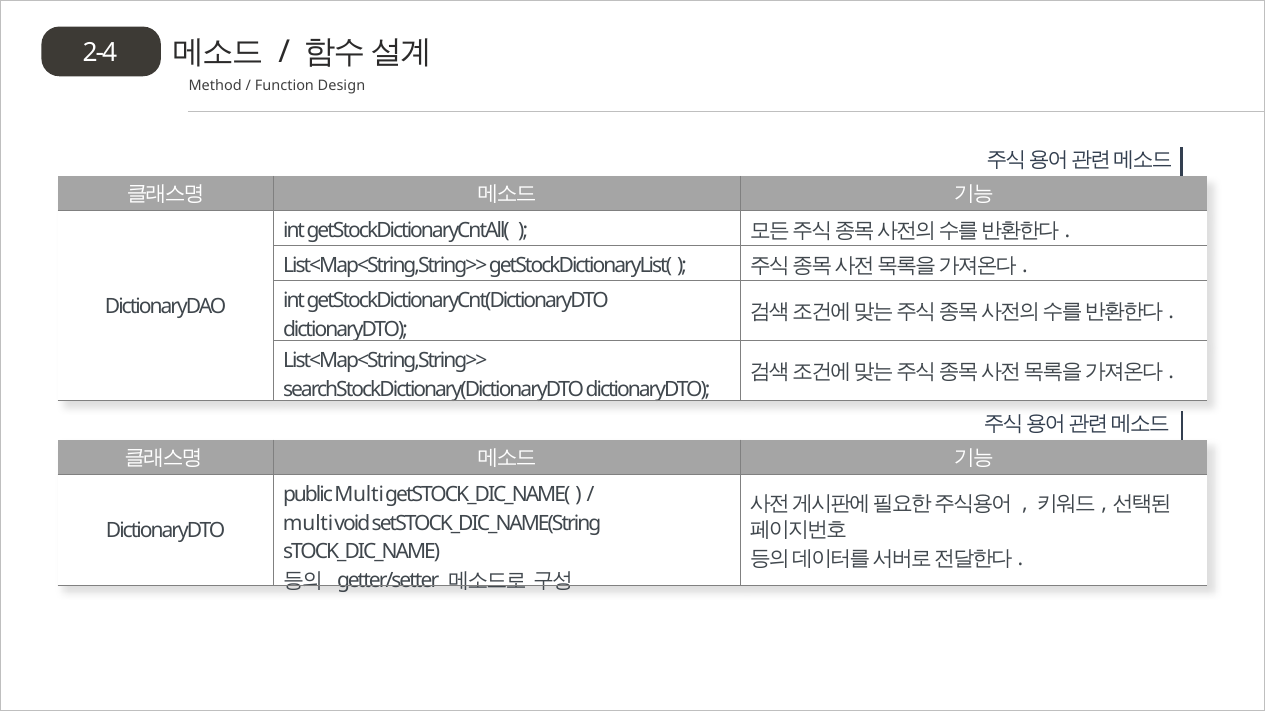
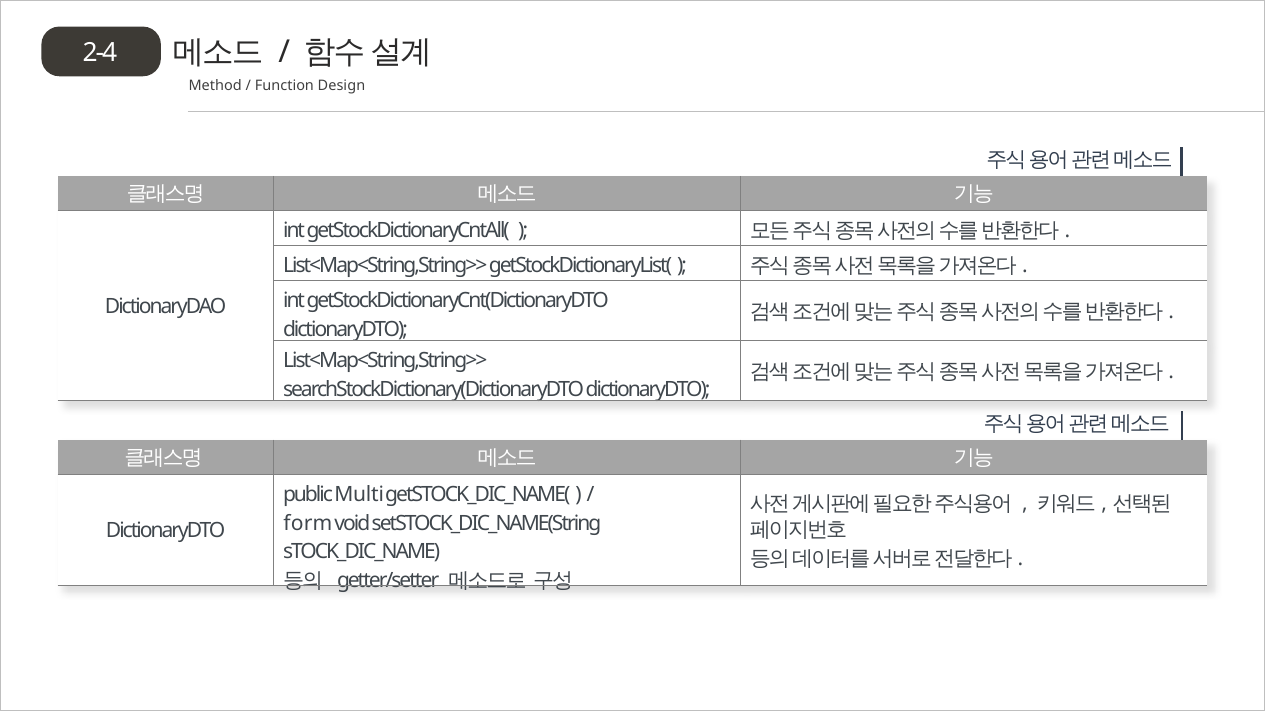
multi at (308, 524): multi -> form
